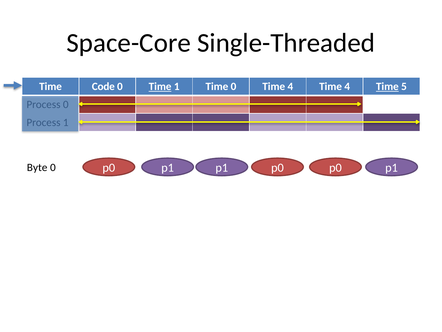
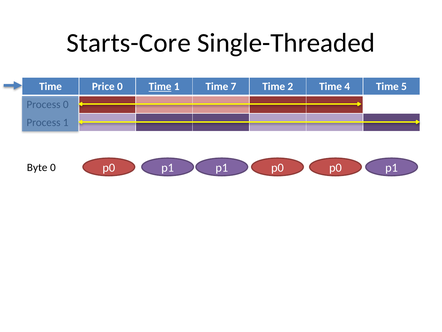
Space-Core: Space-Core -> Starts-Core
Code: Code -> Price
Time 0: 0 -> 7
4 at (290, 86): 4 -> 2
Time at (387, 86) underline: present -> none
